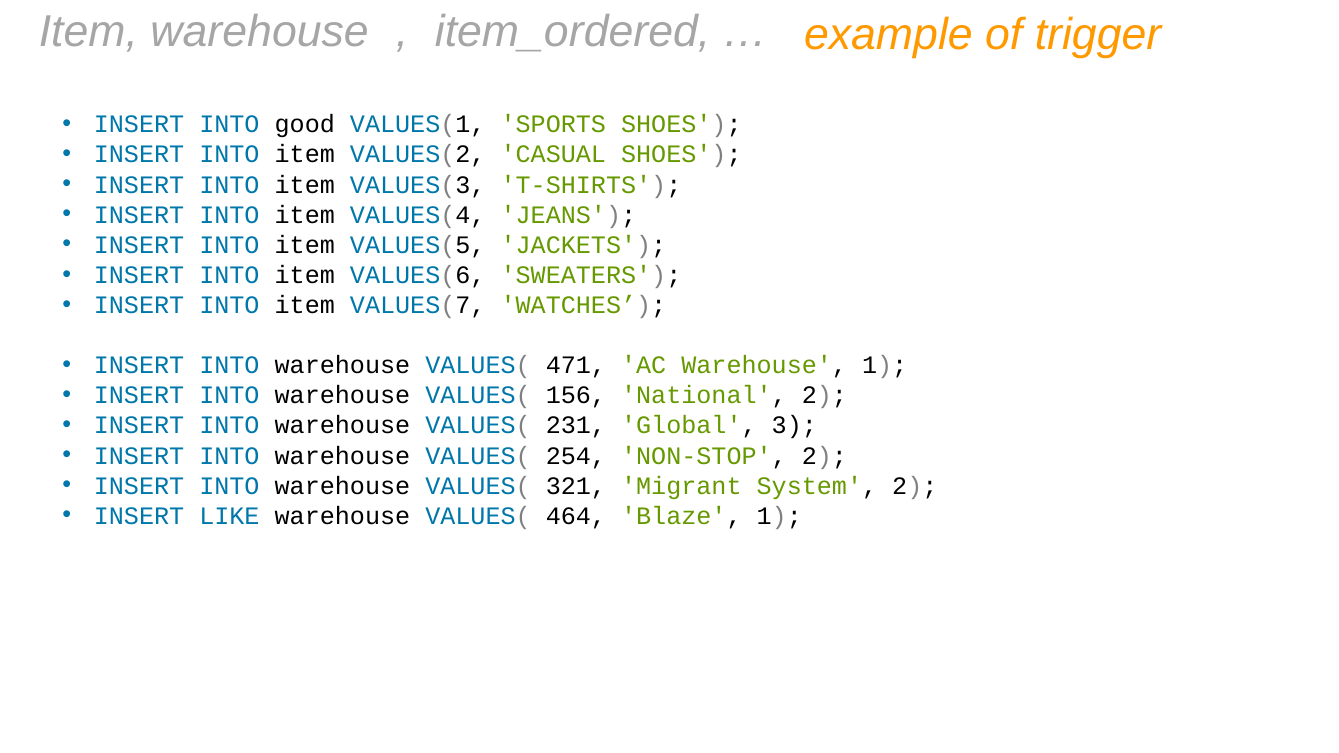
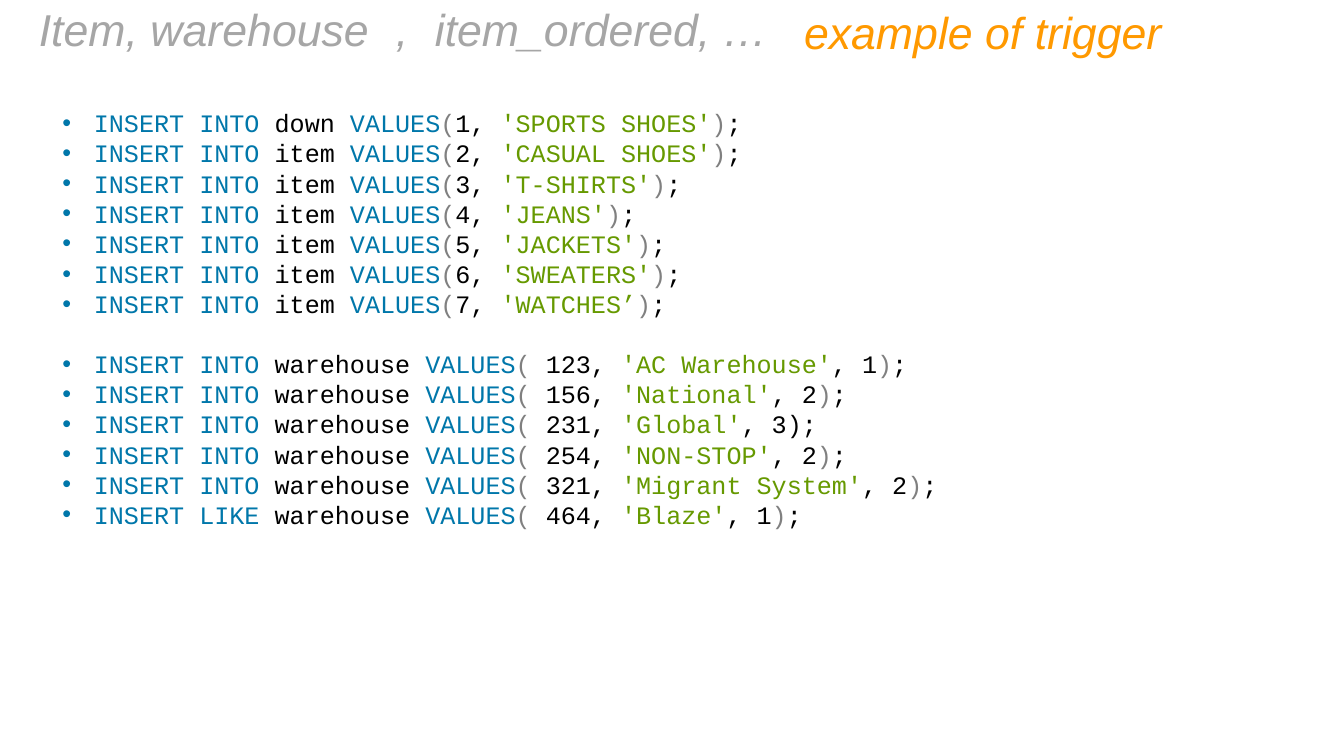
good: good -> down
471: 471 -> 123
